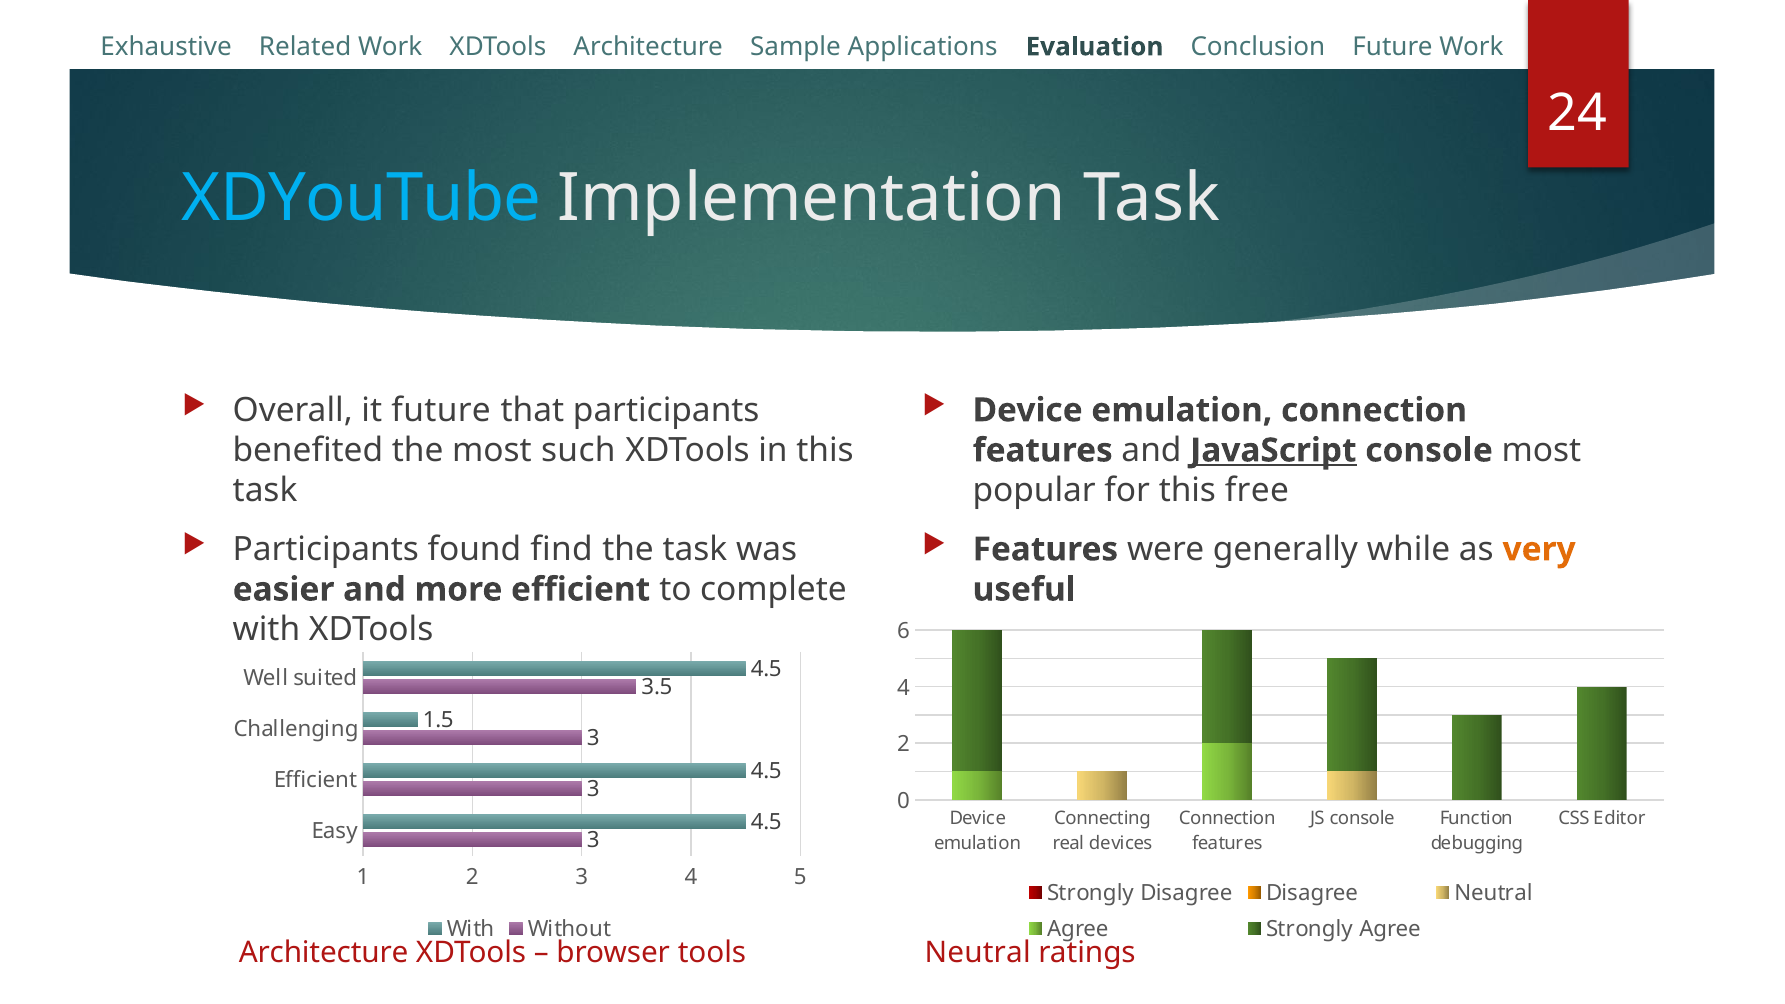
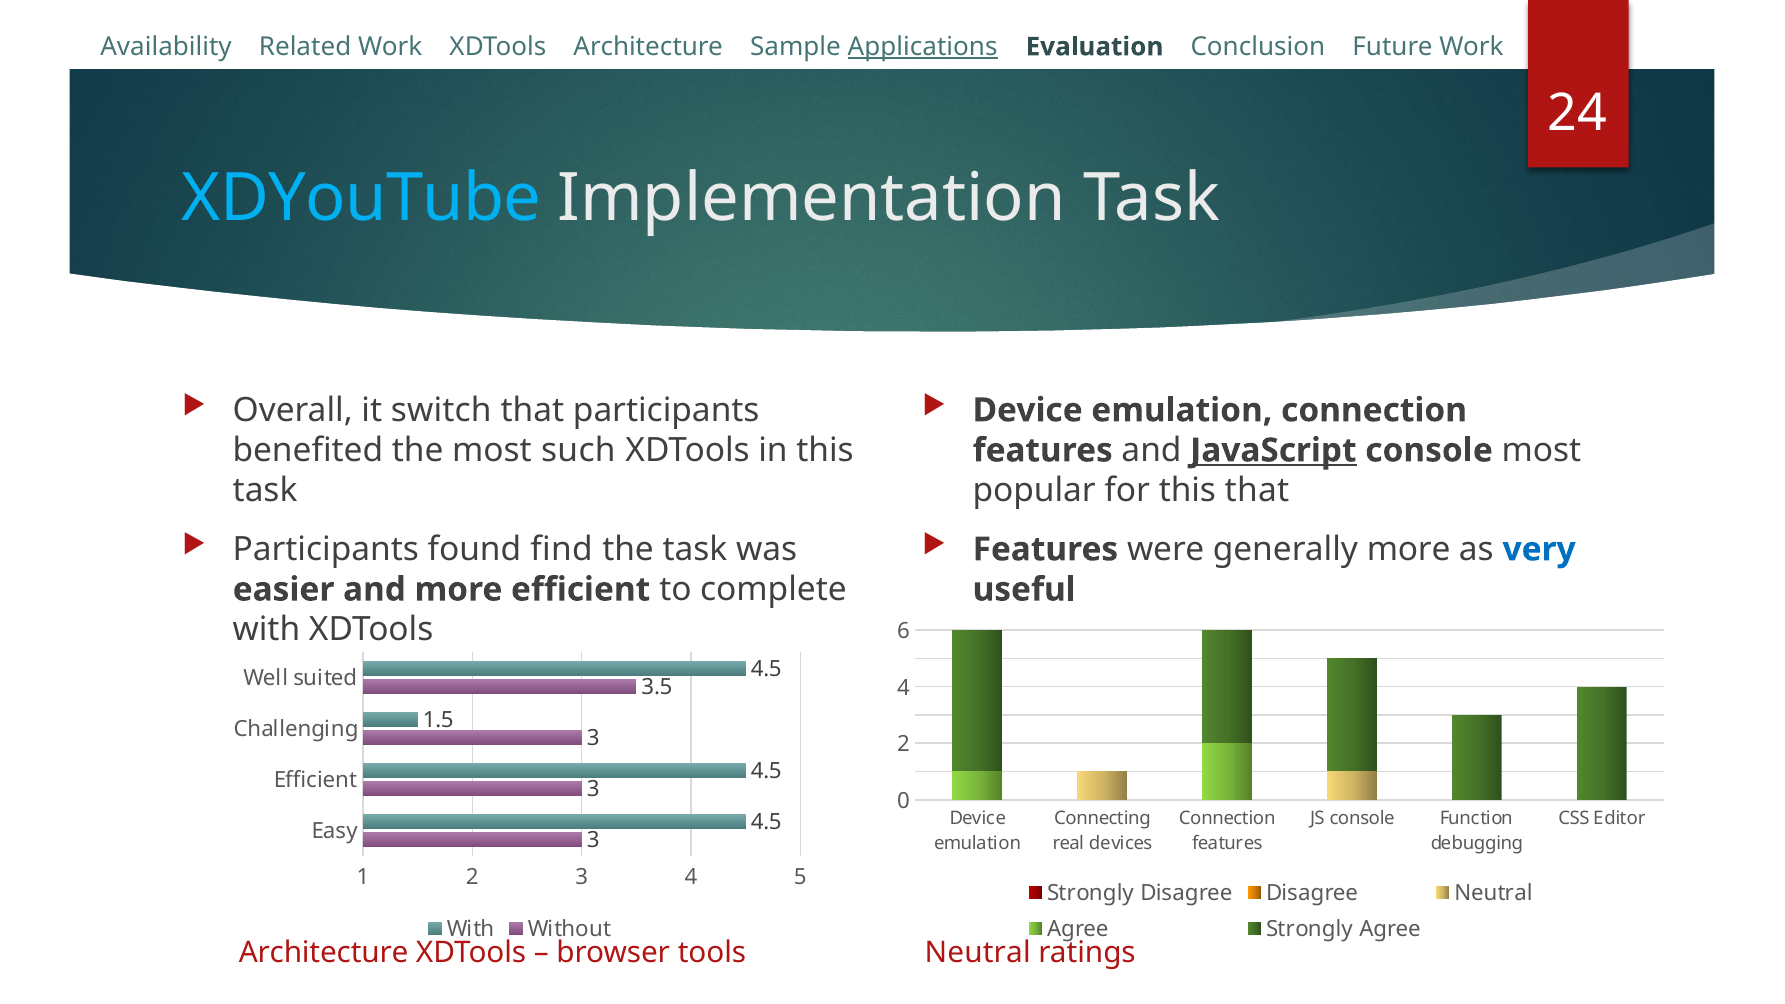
Exhaustive: Exhaustive -> Availability
Applications underline: none -> present
it future: future -> switch
this free: free -> that
generally while: while -> more
very colour: orange -> blue
